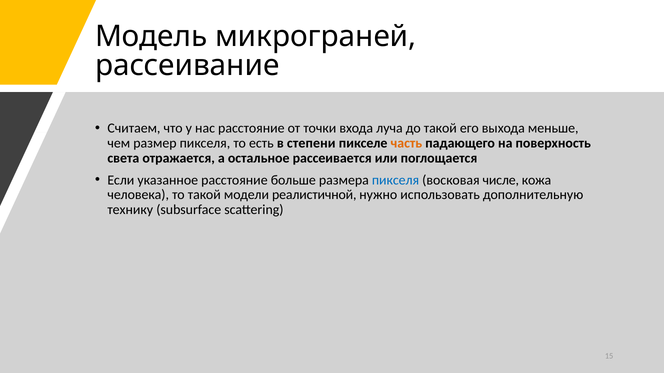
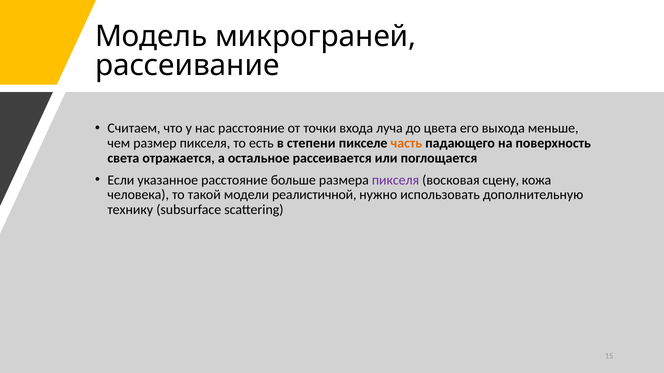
до такой: такой -> цвета
пикселя at (396, 180) colour: blue -> purple
числе: числе -> сцену
